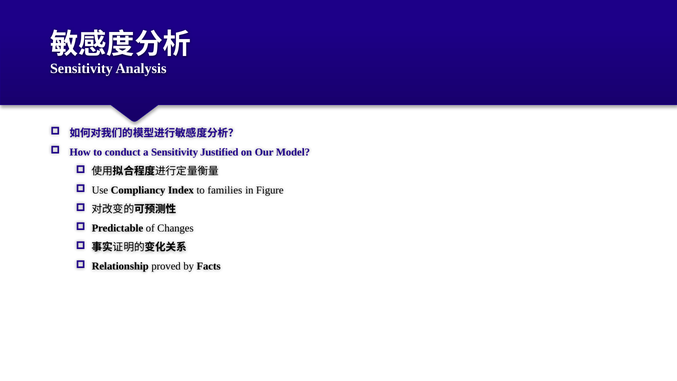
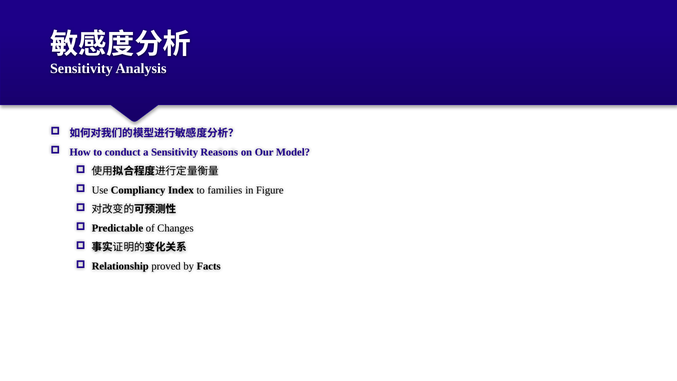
Justified: Justified -> Reasons
